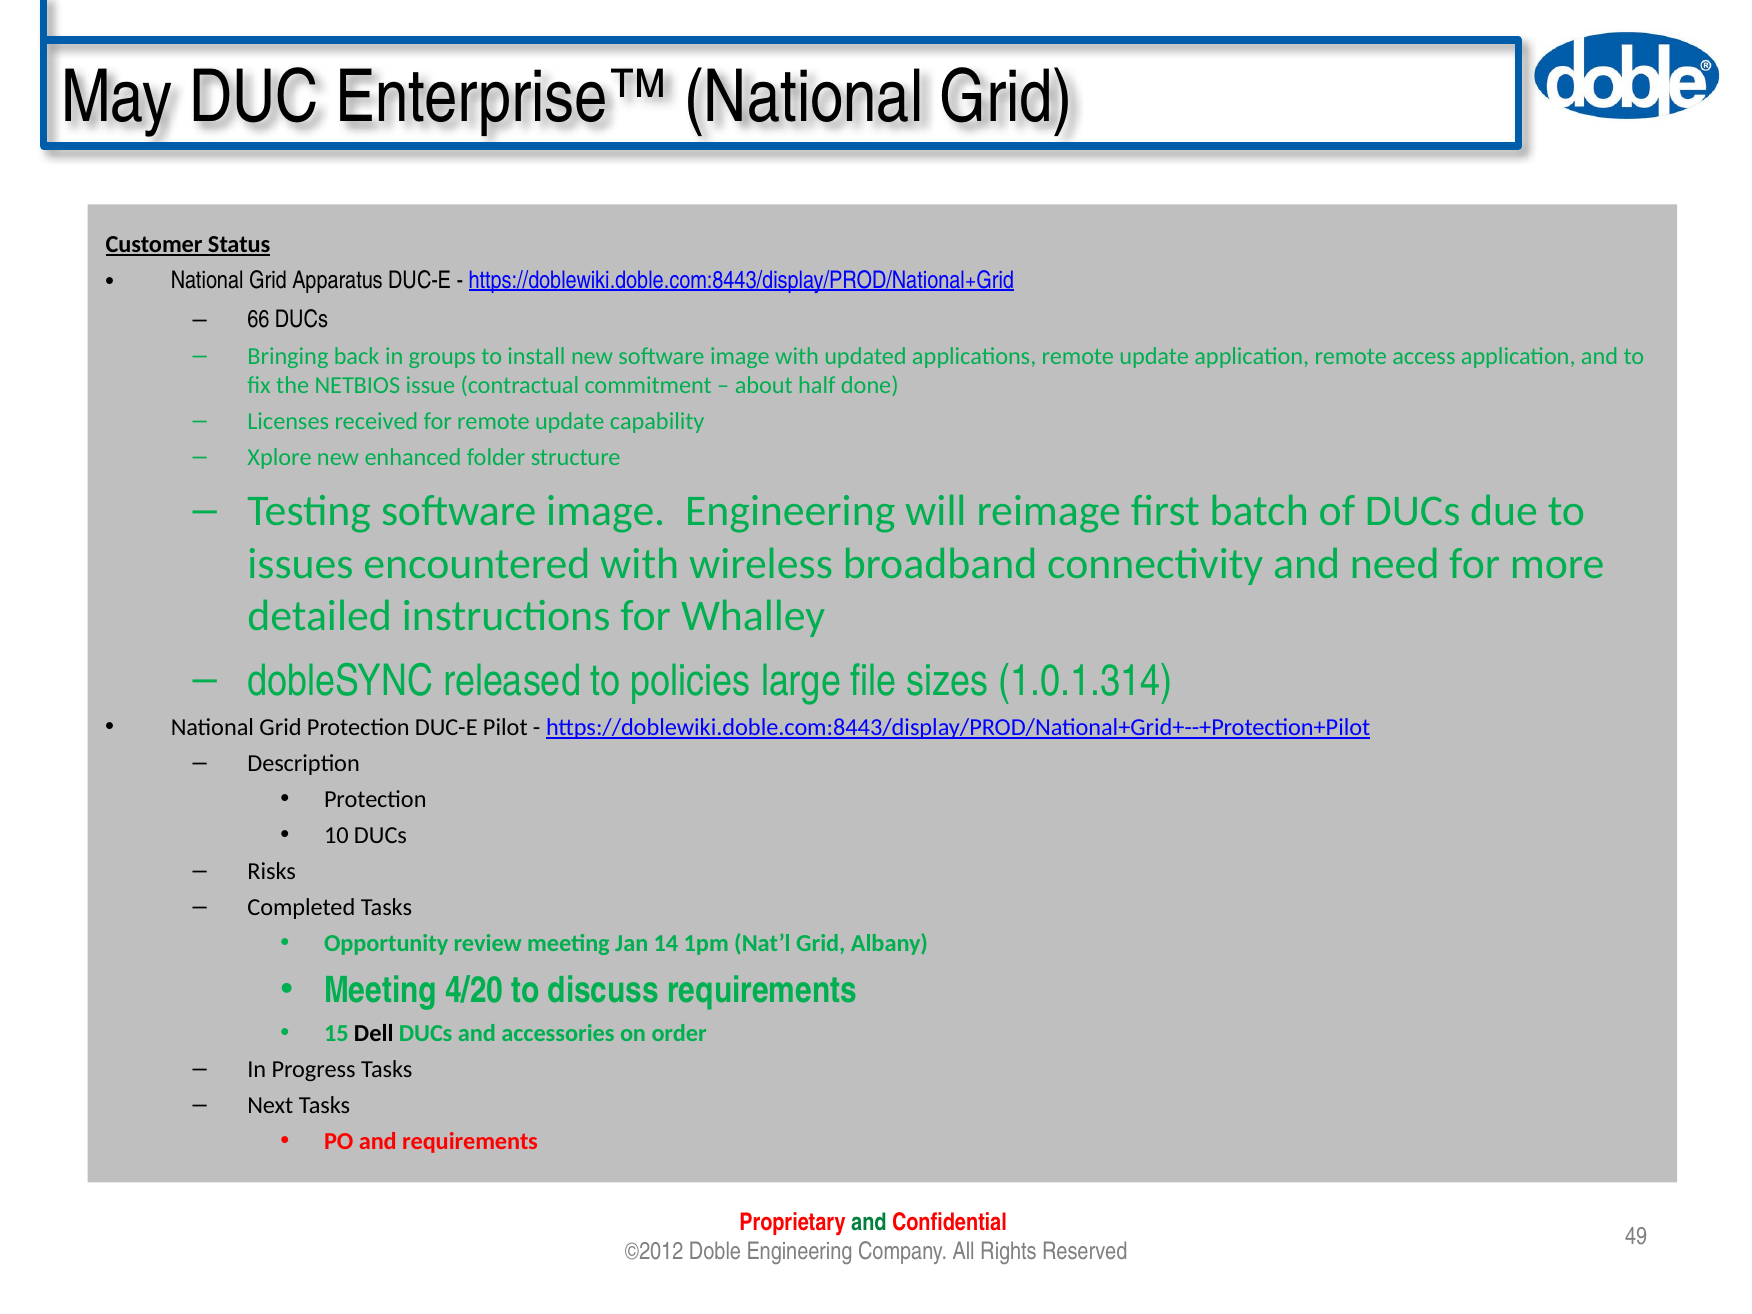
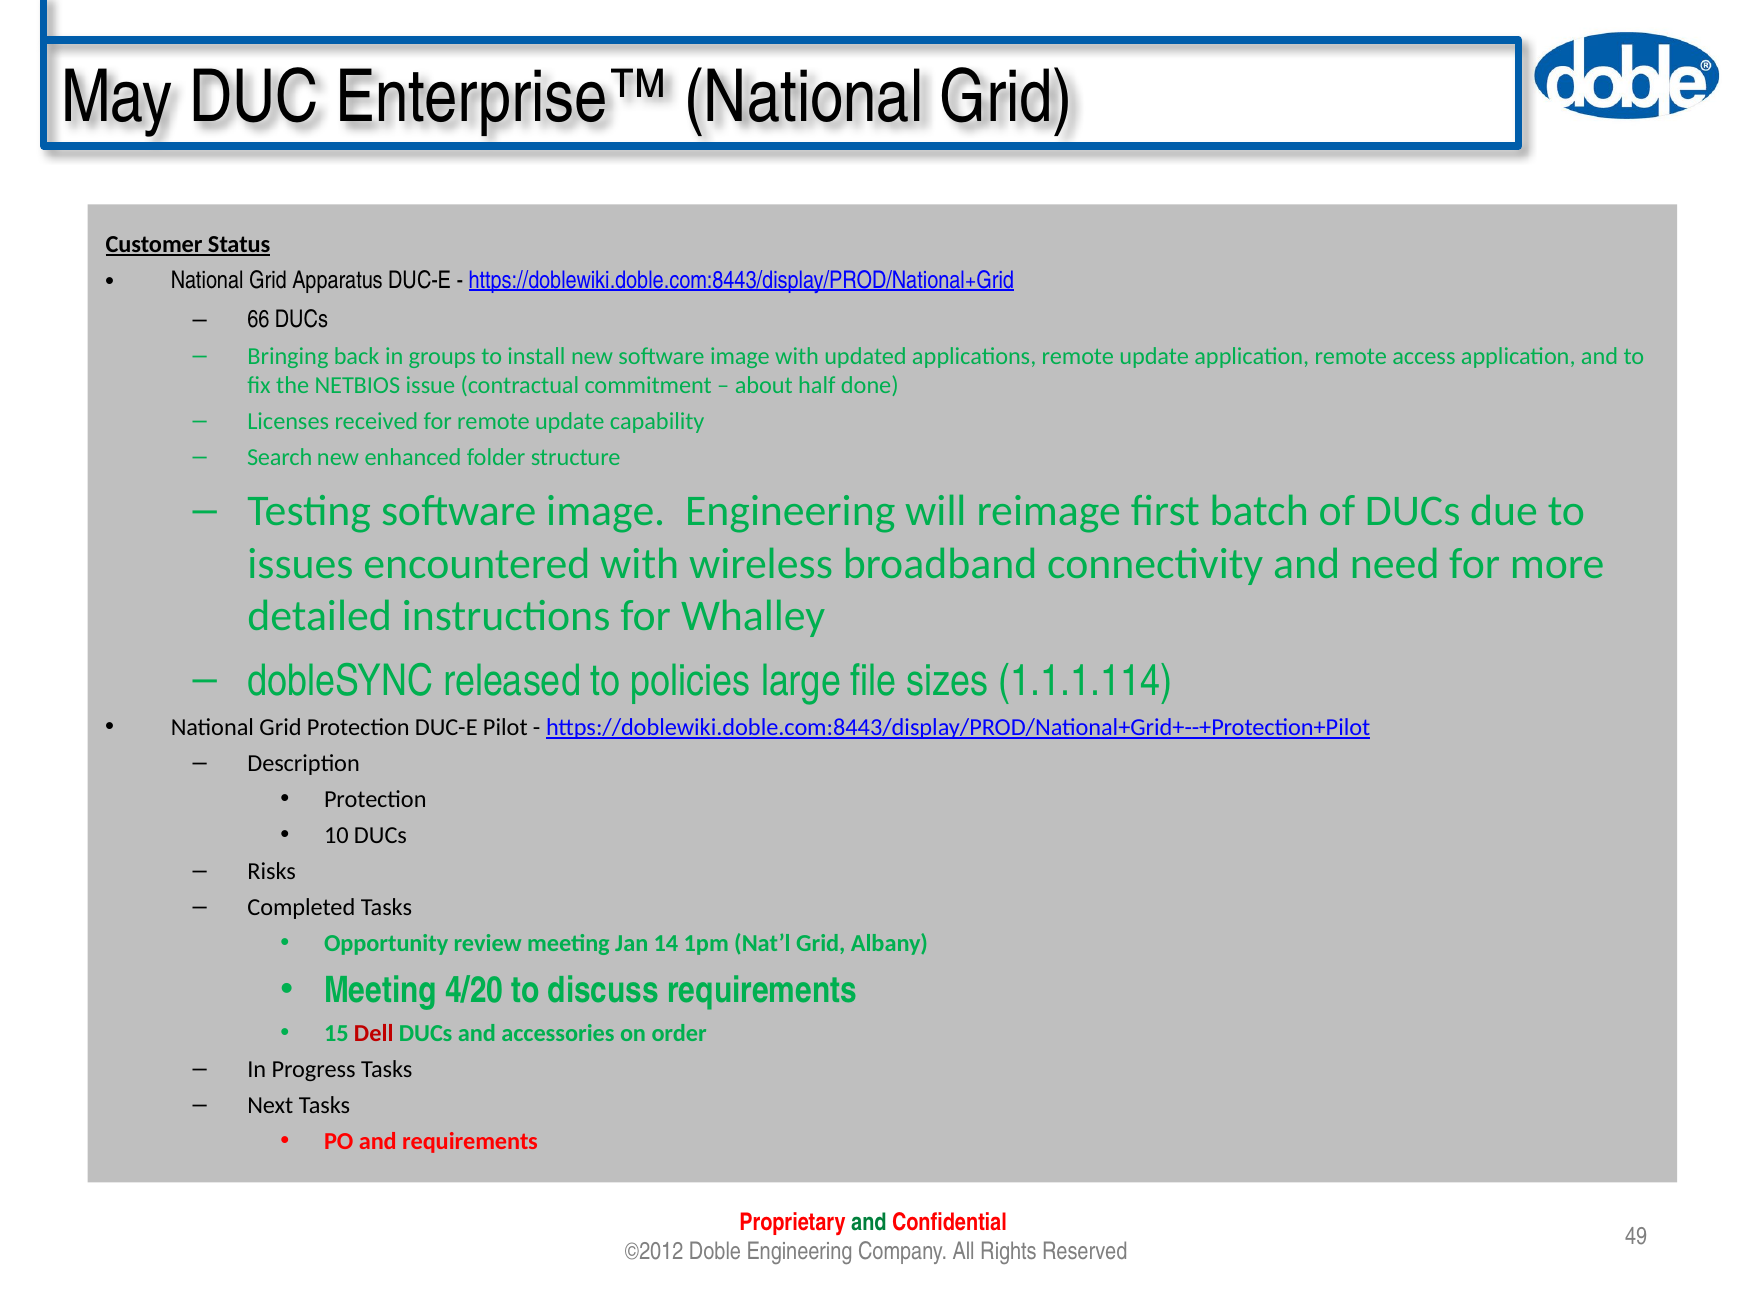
Xplore: Xplore -> Search
1.0.1.314: 1.0.1.314 -> 1.1.1.114
Dell colour: black -> red
